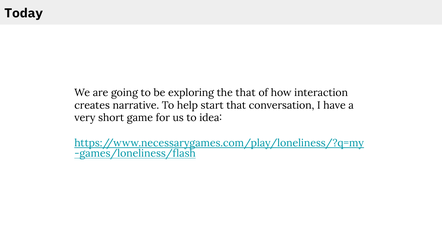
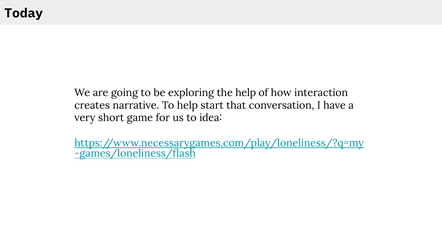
the that: that -> help
